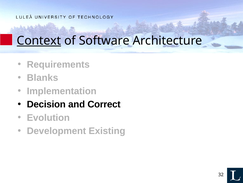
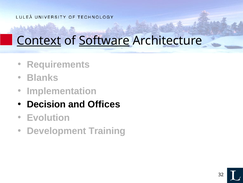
Software underline: none -> present
Correct: Correct -> Offices
Existing: Existing -> Training
